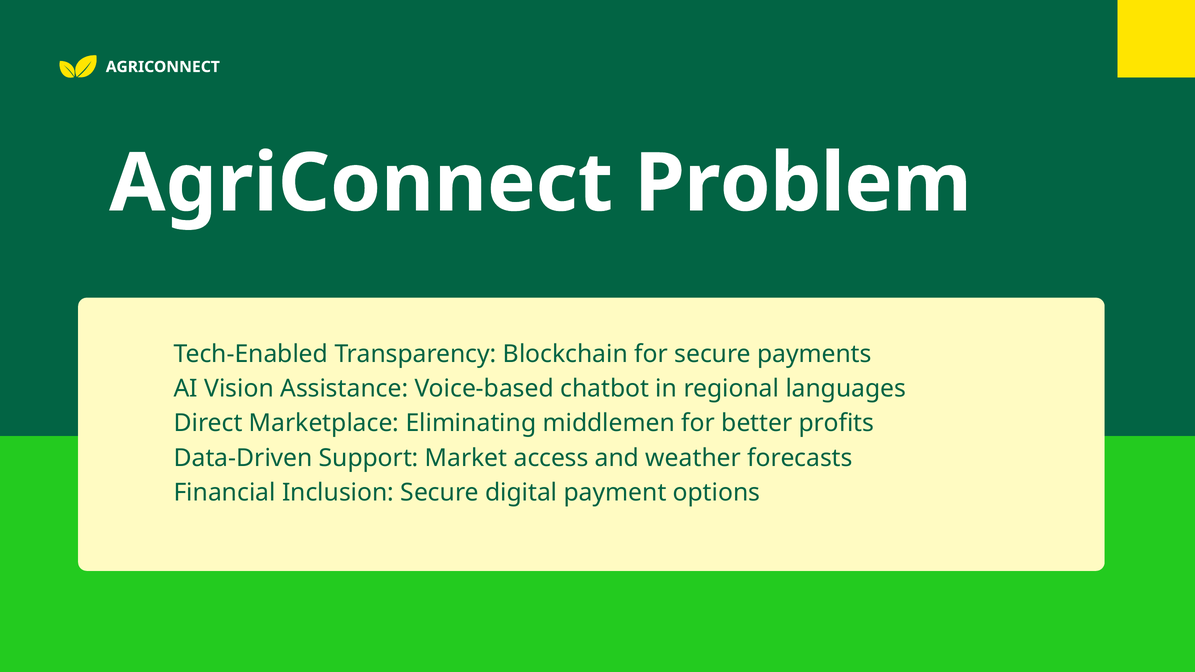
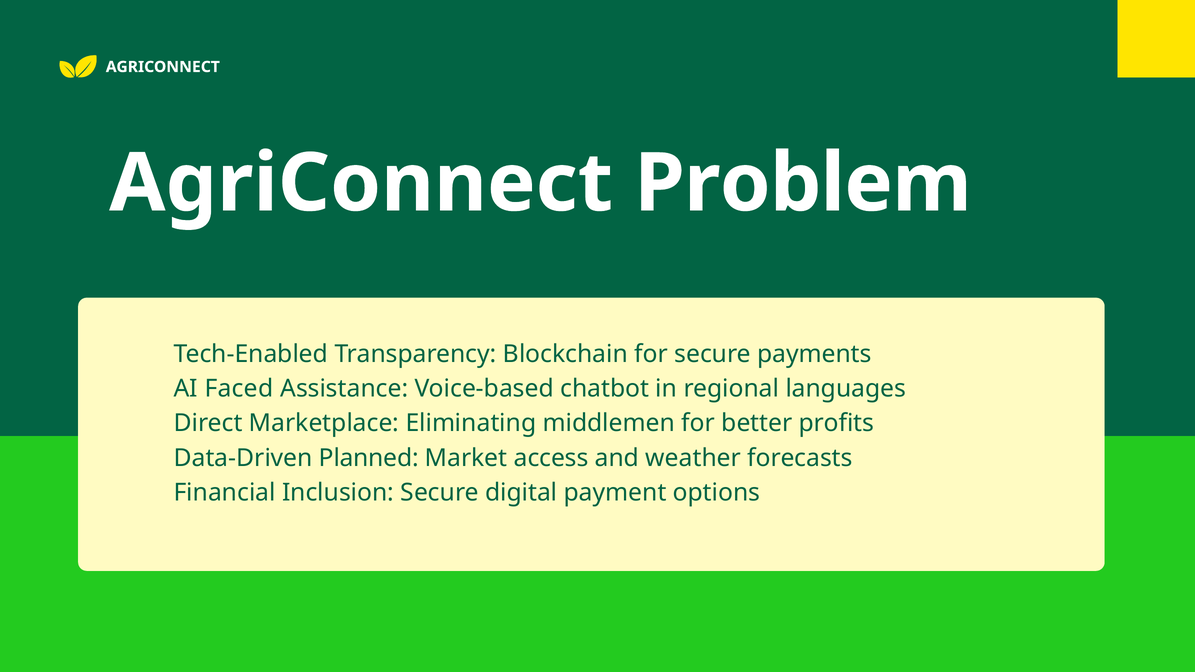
Vision: Vision -> Faced
Support: Support -> Planned
